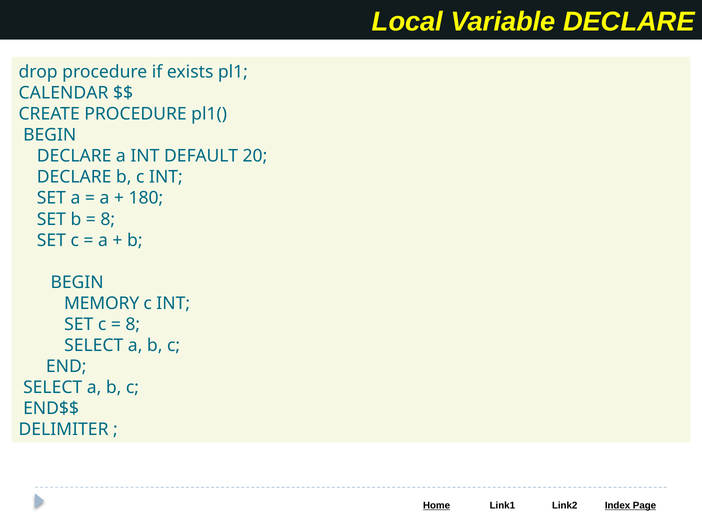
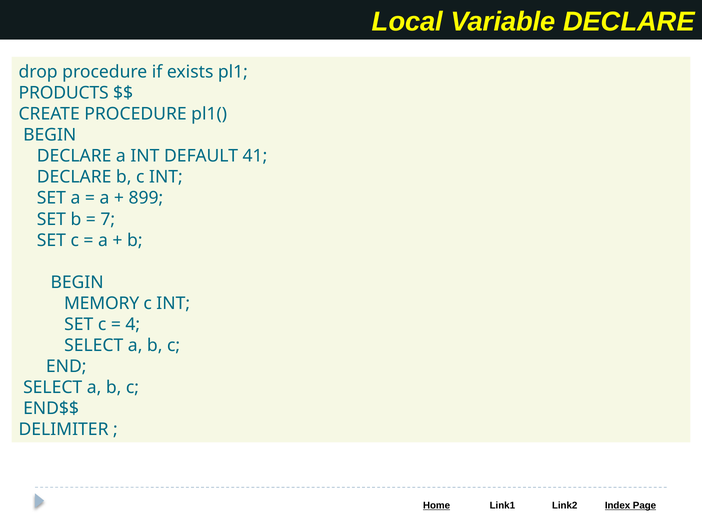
CALENDAR: CALENDAR -> PRODUCTS
20: 20 -> 41
180: 180 -> 899
8 at (108, 219): 8 -> 7
8 at (133, 325): 8 -> 4
